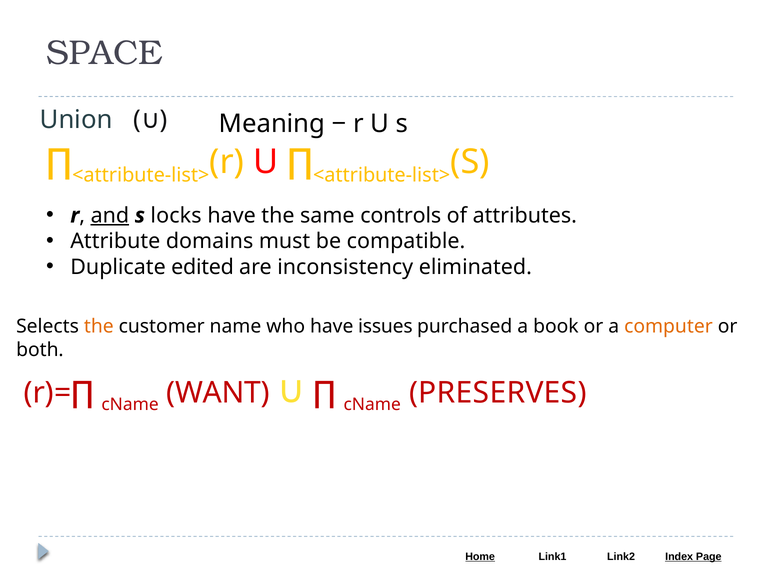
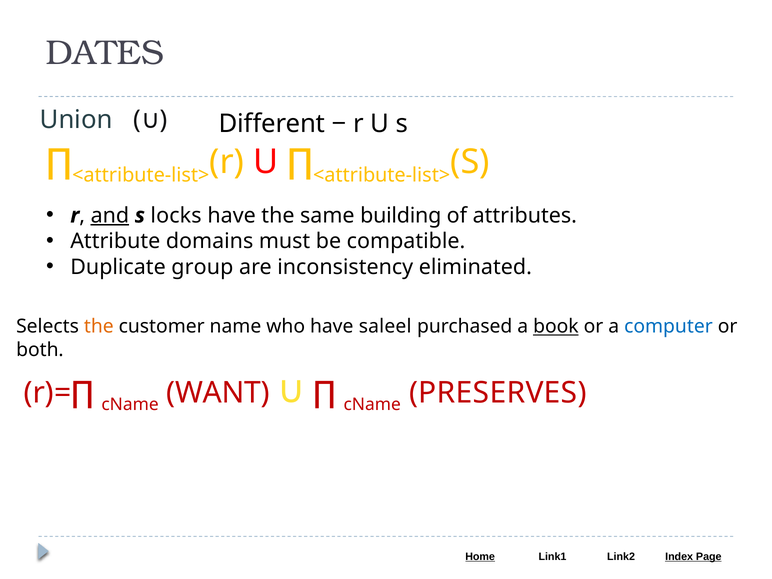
SPACE: SPACE -> DATES
Meaning: Meaning -> Different
controls: controls -> building
edited: edited -> group
issues: issues -> saleel
book underline: none -> present
computer colour: orange -> blue
